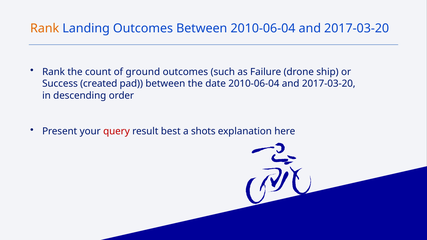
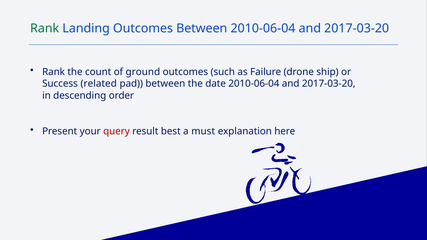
Rank at (45, 28) colour: orange -> green
created: created -> related
shots: shots -> must
